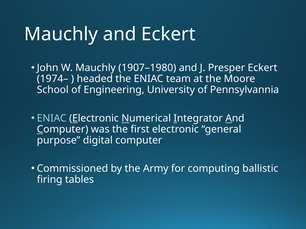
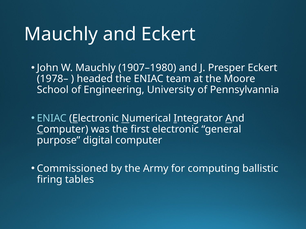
1974–: 1974– -> 1978–
